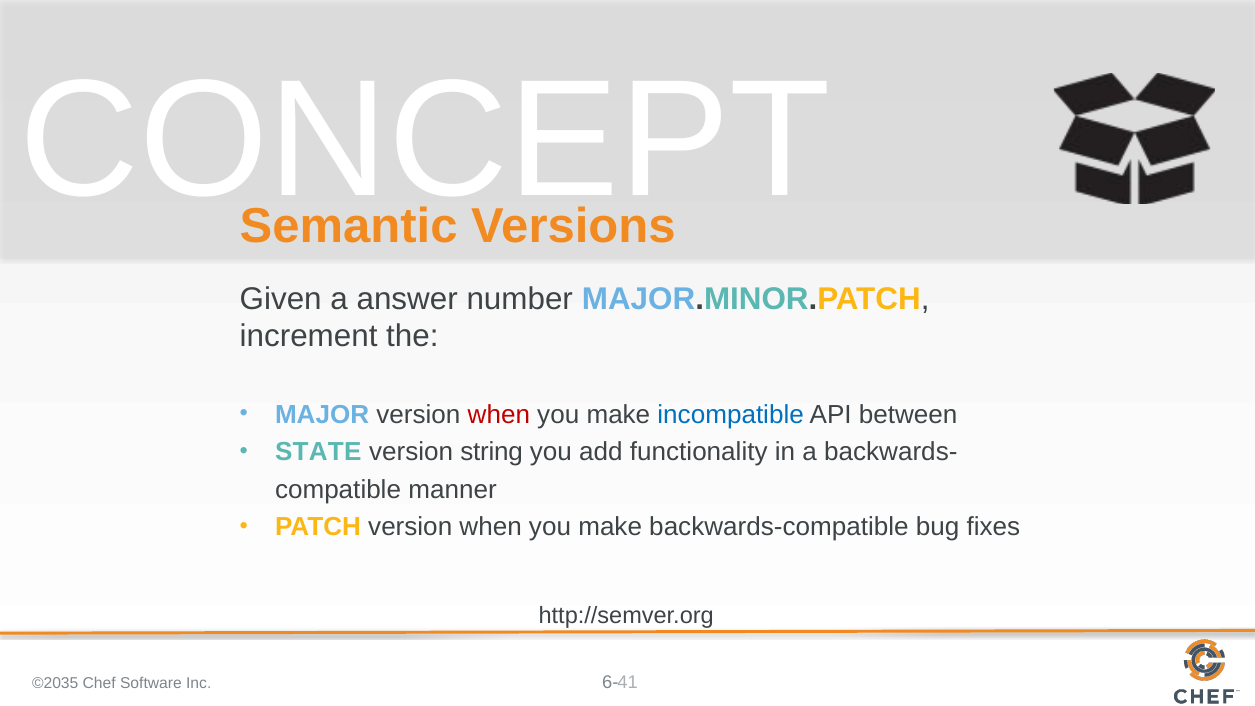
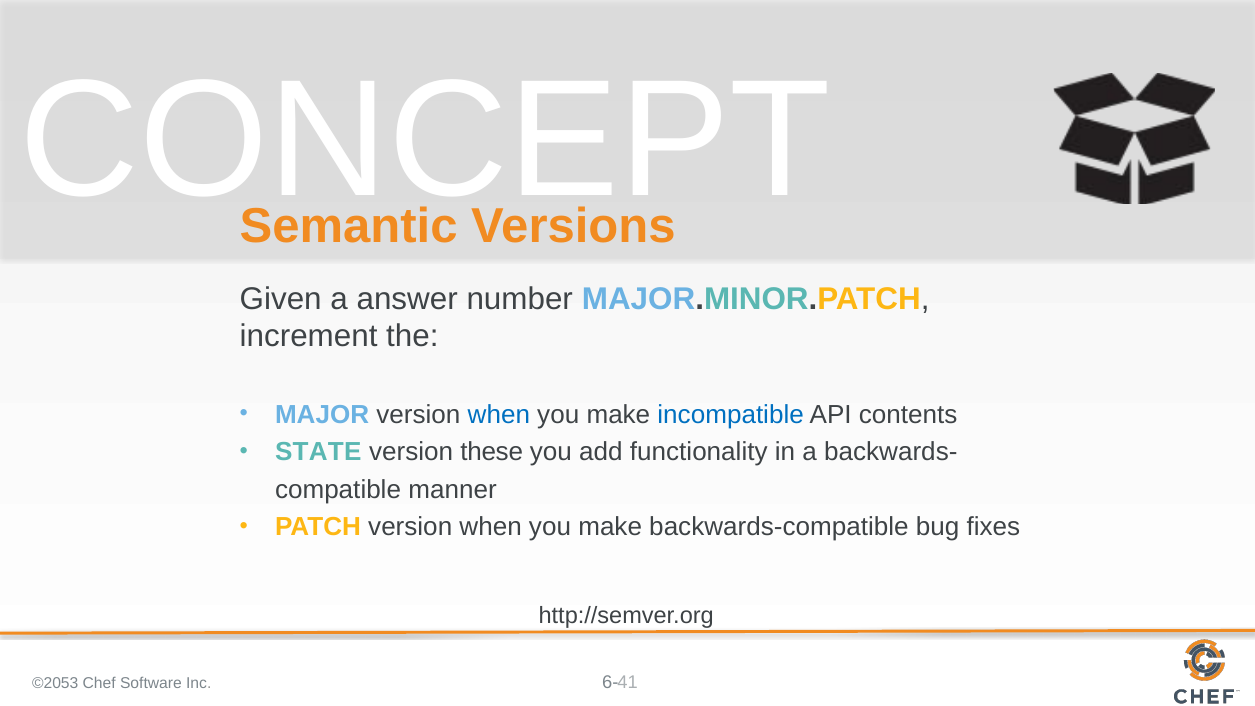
when at (499, 414) colour: red -> blue
between: between -> contents
string: string -> these
©2035: ©2035 -> ©2053
